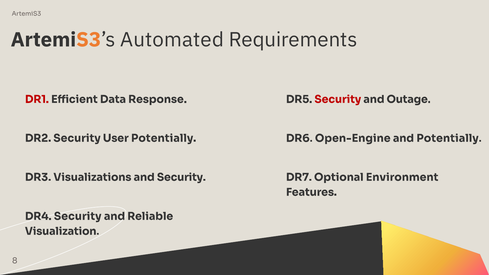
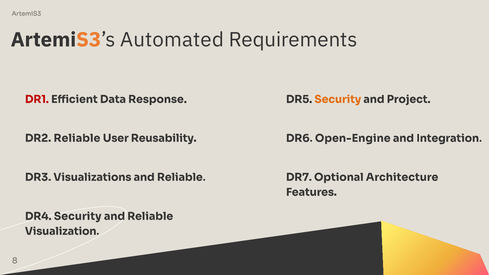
Security at (338, 99) colour: red -> orange
Outage: Outage -> Project
DR2 Security: Security -> Reliable
User Potentially: Potentially -> Reusability
and Potentially: Potentially -> Integration
Security at (181, 177): Security -> Reliable
Environment: Environment -> Architecture
